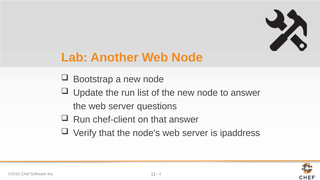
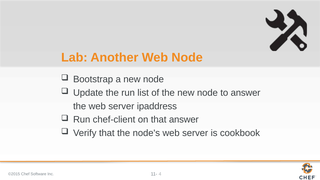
questions: questions -> ipaddress
ipaddress: ipaddress -> cookbook
